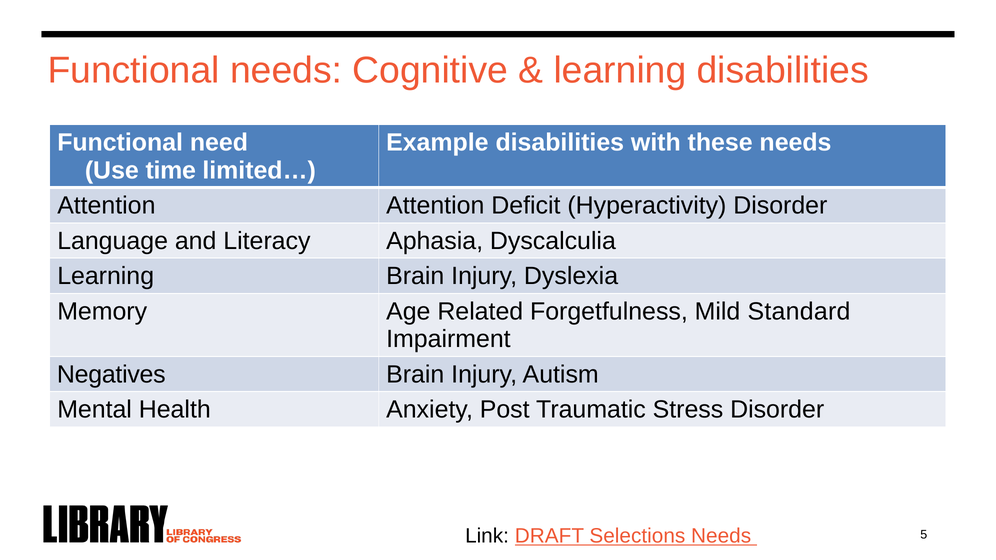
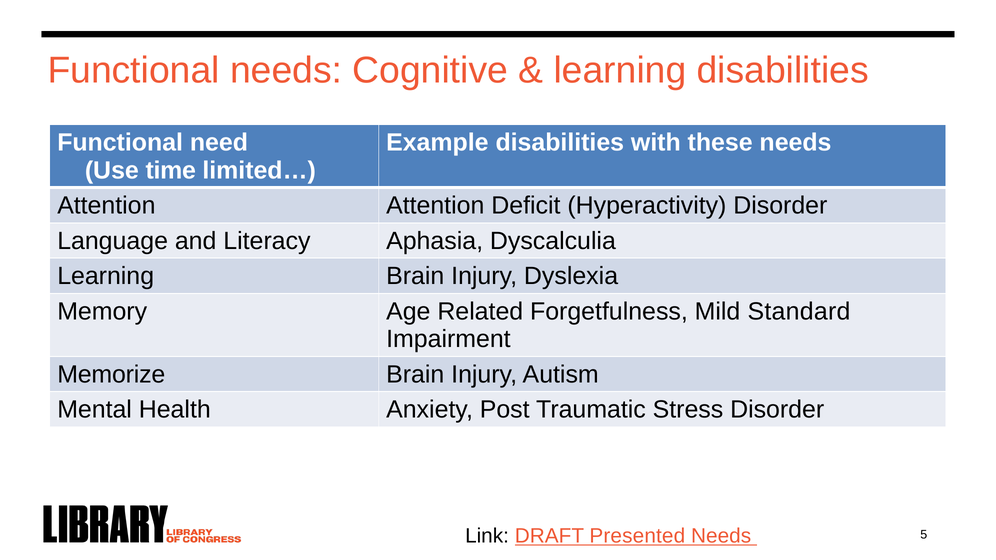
Negatives: Negatives -> Memorize
Selections: Selections -> Presented
